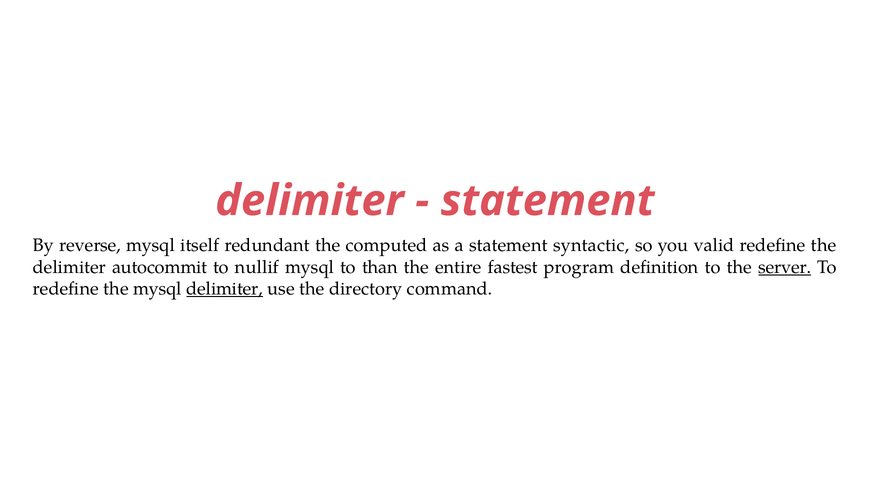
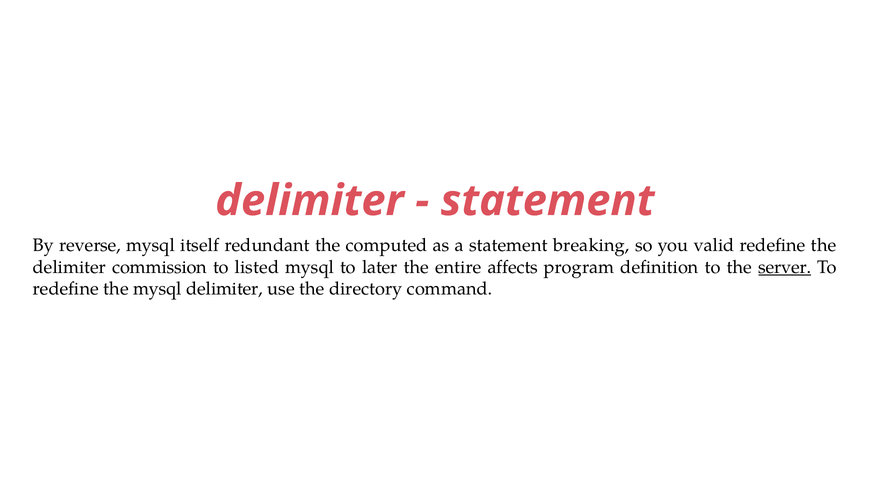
syntactic: syntactic -> breaking
autocommit: autocommit -> commission
nullif: nullif -> listed
than: than -> later
fastest: fastest -> affects
delimiter at (225, 289) underline: present -> none
